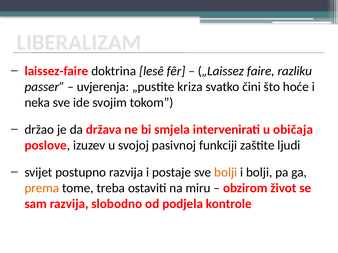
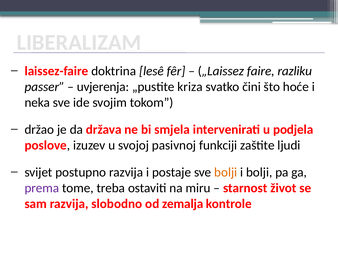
običaja: običaja -> podjela
prema colour: orange -> purple
obzirom: obzirom -> starnost
podjela: podjela -> zemalja
